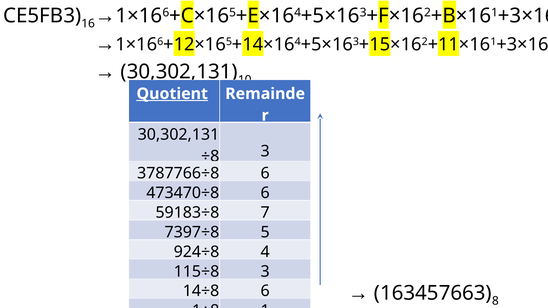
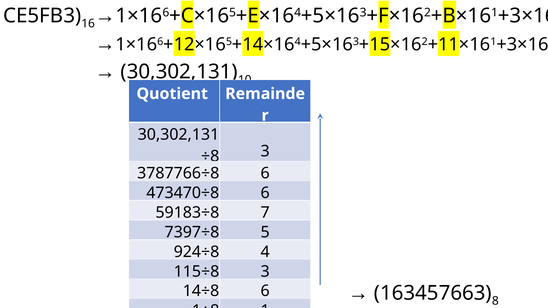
Quotient underline: present -> none
